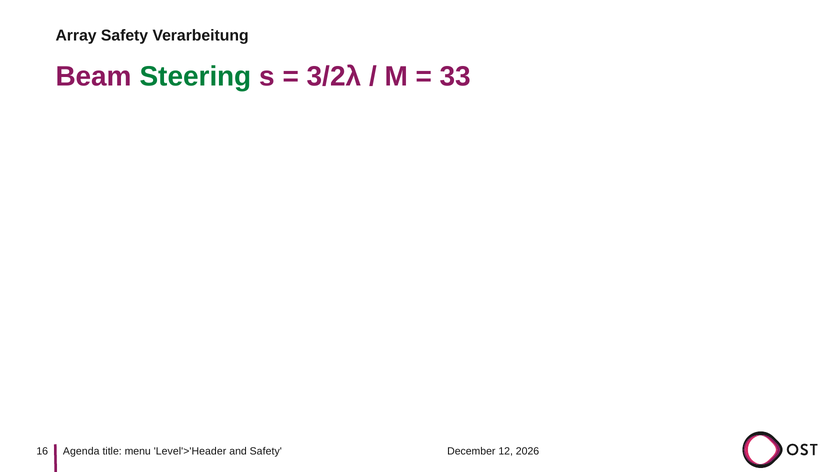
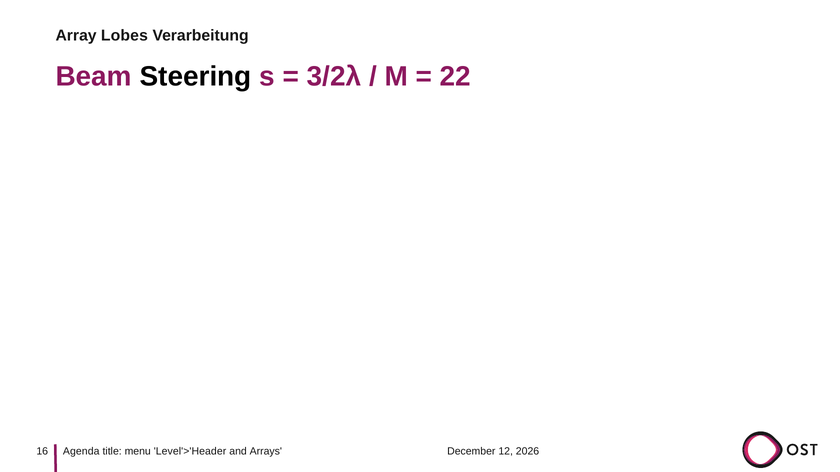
Array Safety: Safety -> Lobes
Steering colour: green -> black
33: 33 -> 22
and Safety: Safety -> Arrays
